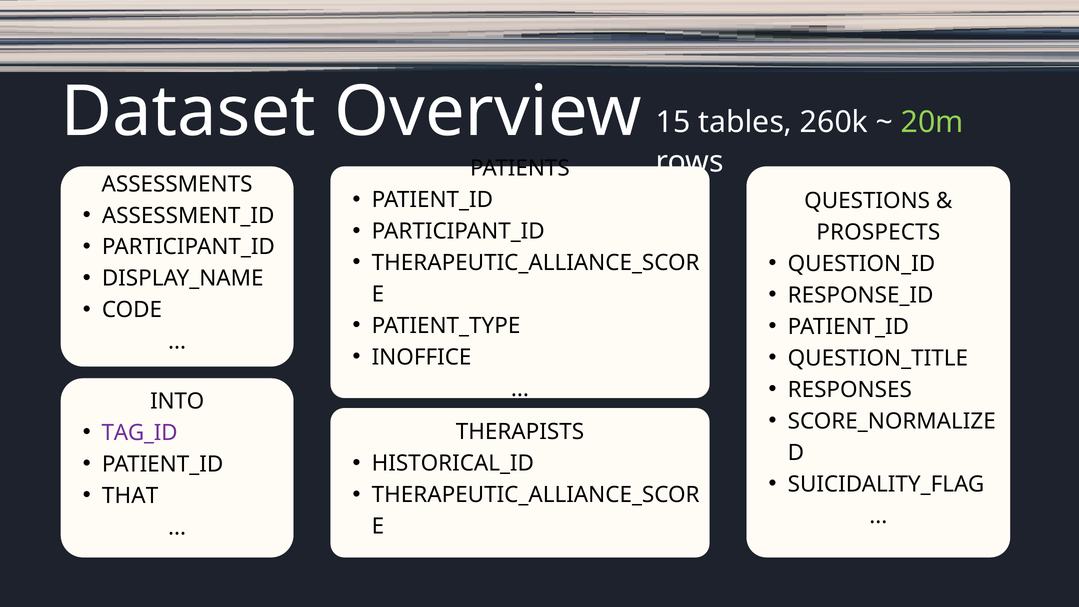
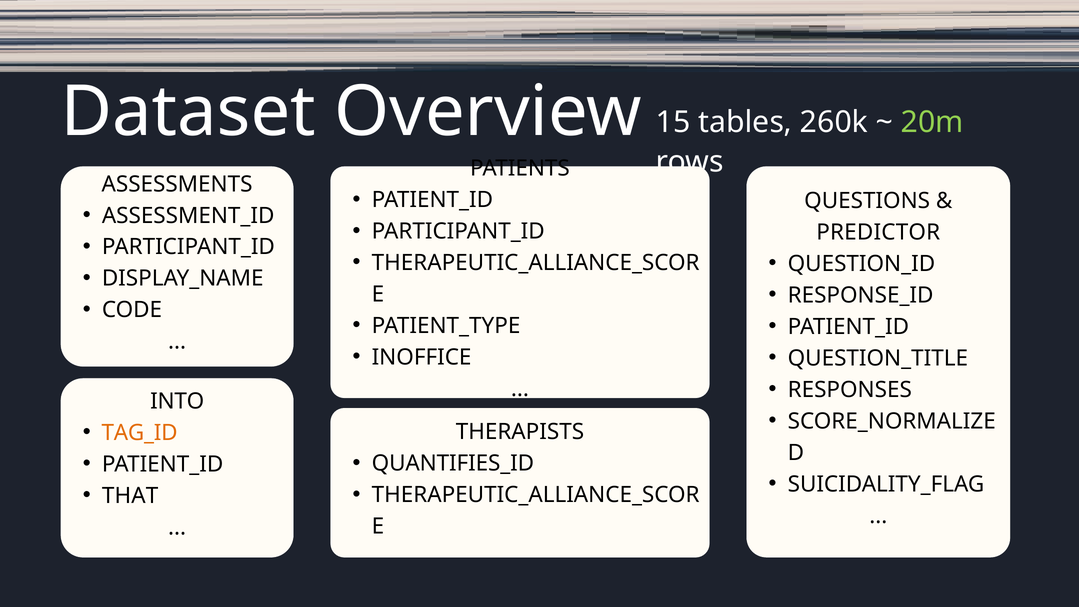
PROSPECTS: PROSPECTS -> PREDICTOR
TAG_ID colour: purple -> orange
HISTORICAL_ID: HISTORICAL_ID -> QUANTIFIES_ID
